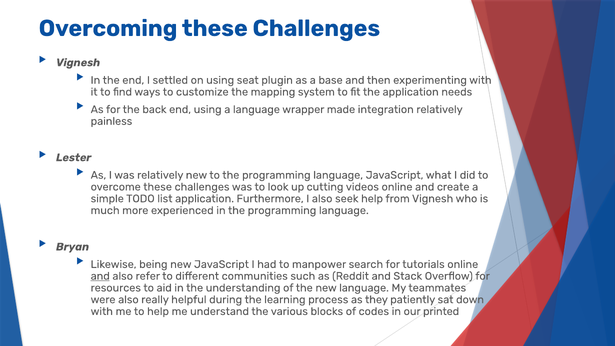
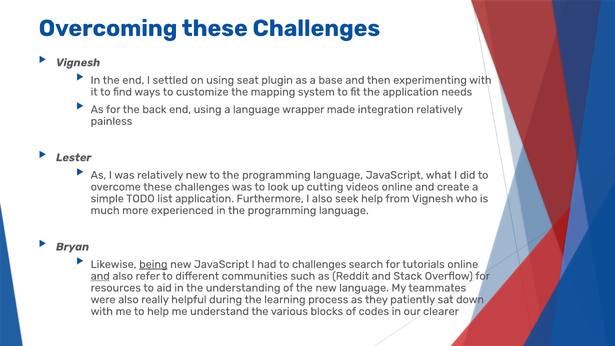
being underline: none -> present
to manpower: manpower -> challenges
printed: printed -> clearer
